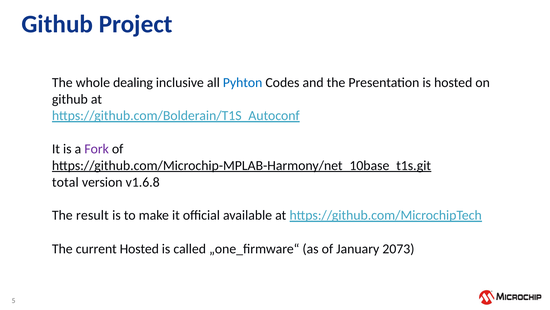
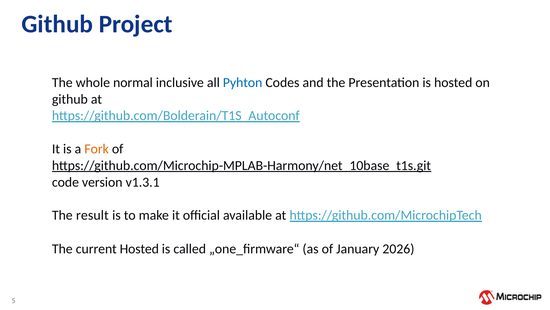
dealing: dealing -> normal
Fork colour: purple -> orange
total: total -> code
v1.6.8: v1.6.8 -> v1.3.1
2073: 2073 -> 2026
